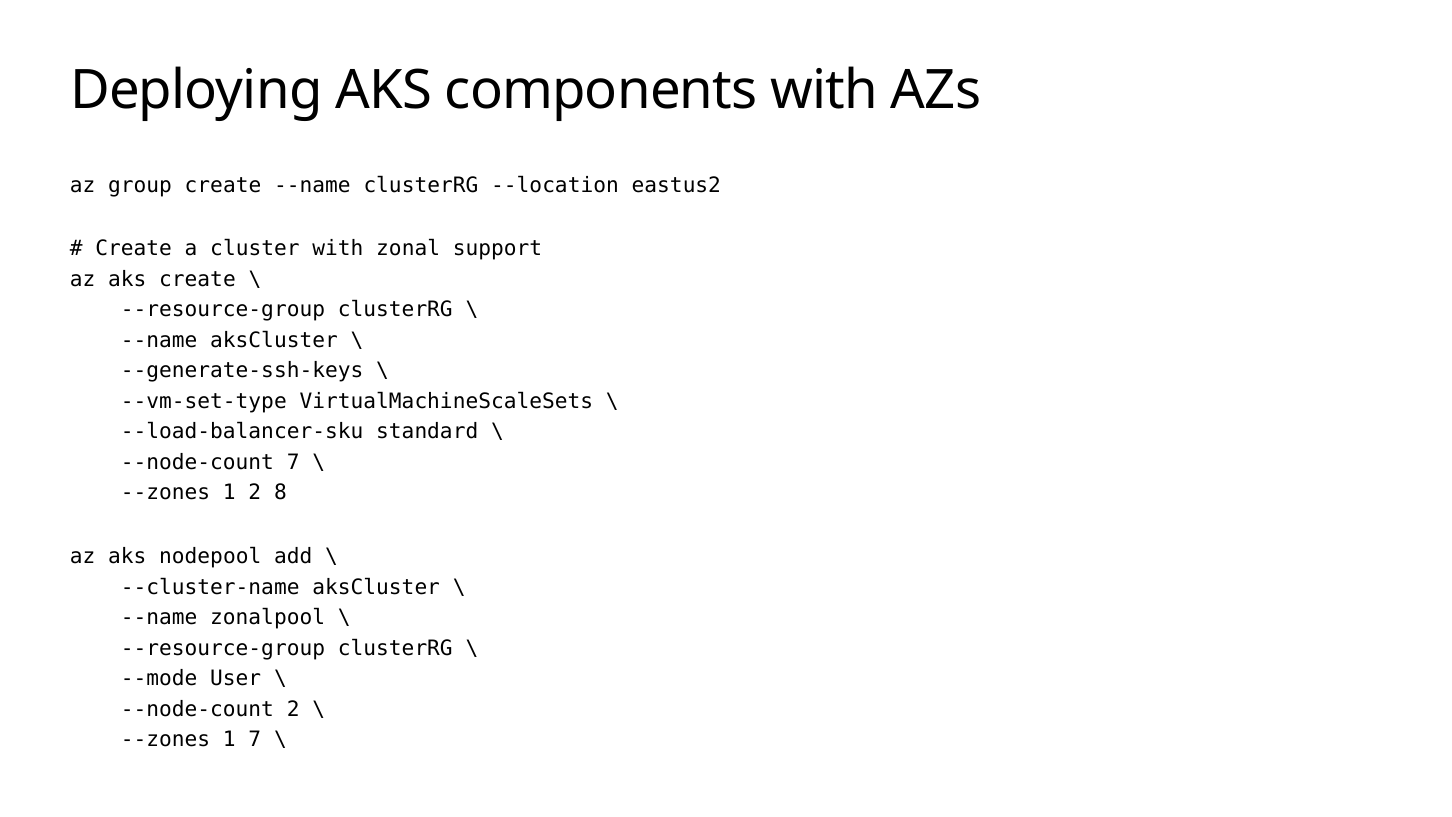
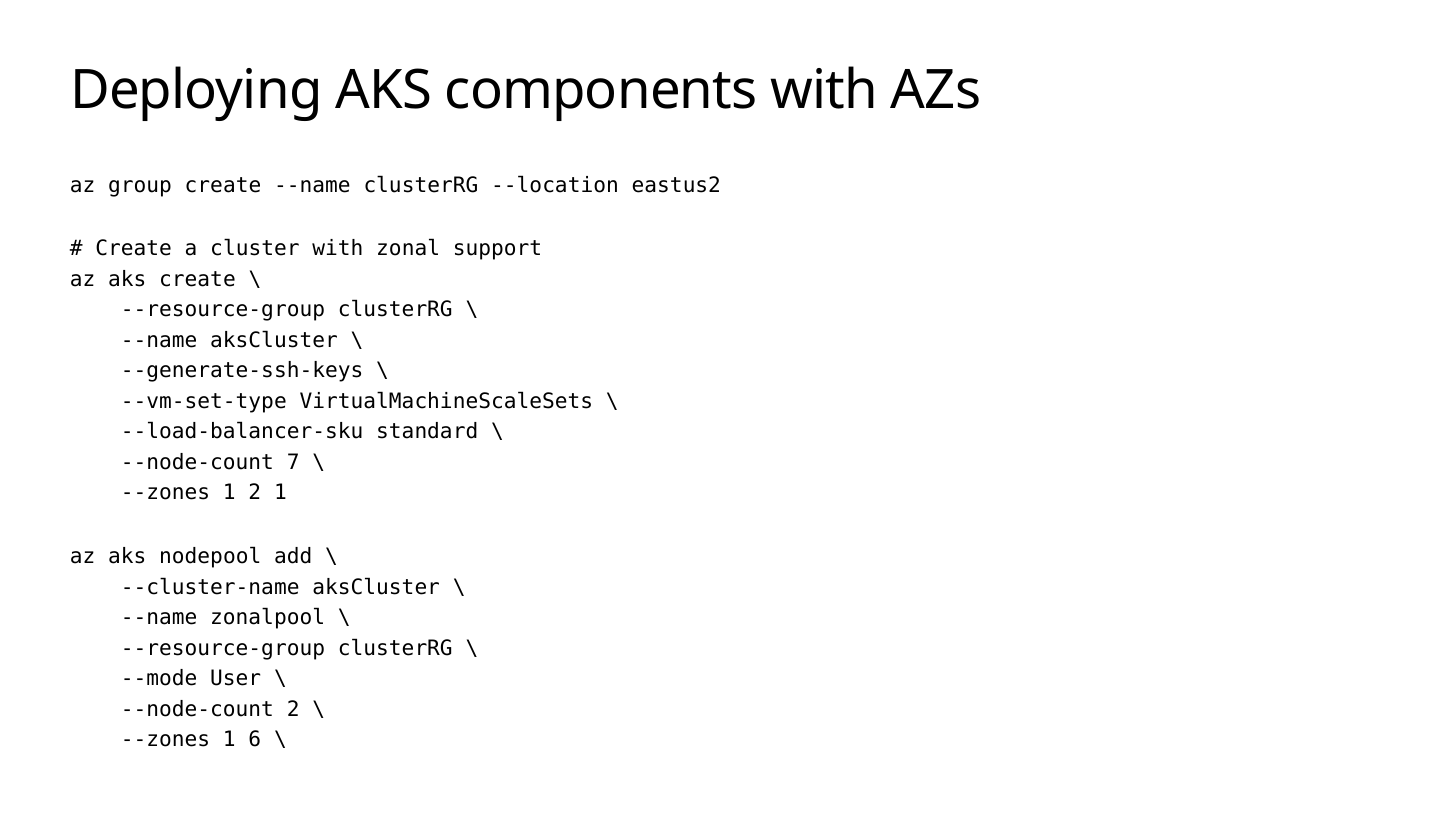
2 8: 8 -> 1
1 7: 7 -> 6
